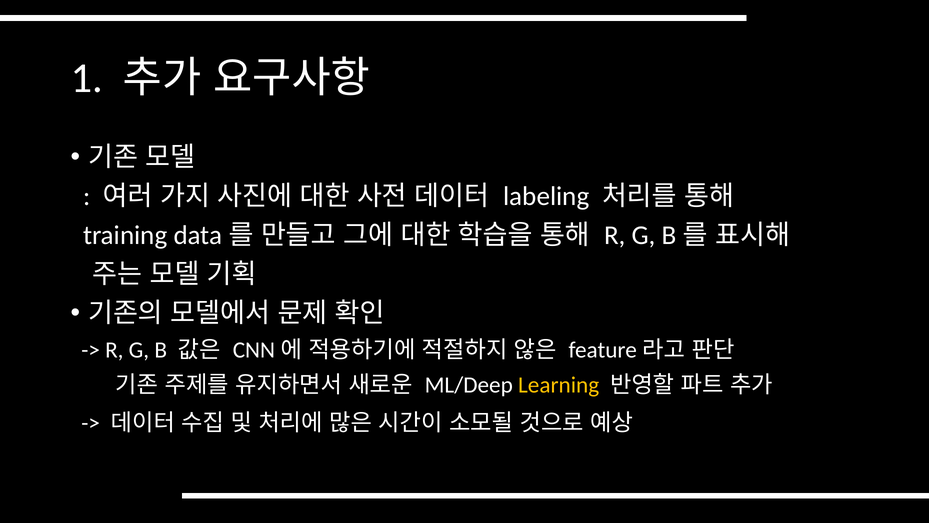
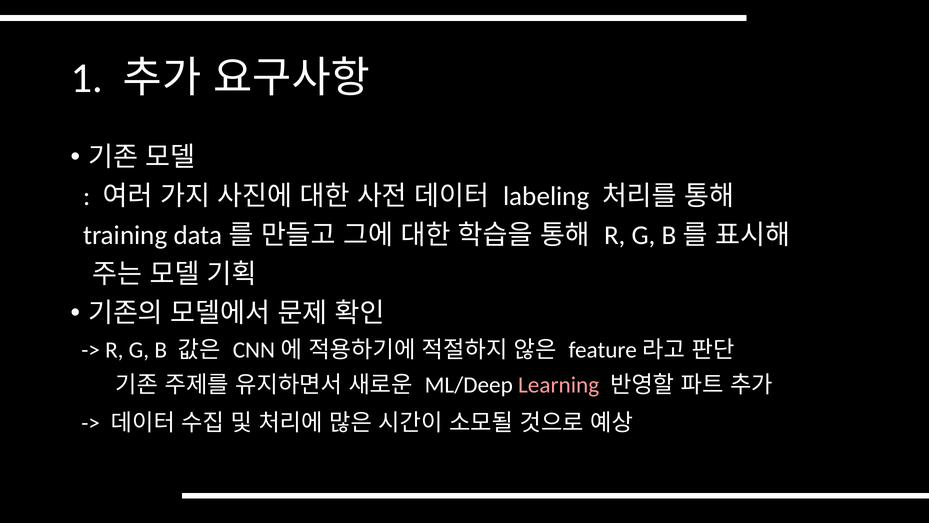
Learning colour: yellow -> pink
